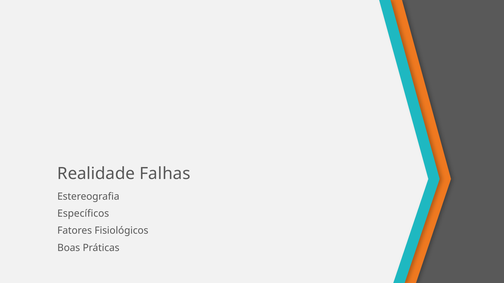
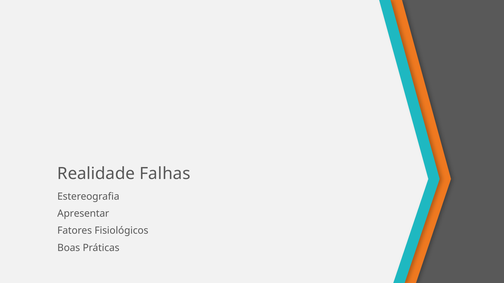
Específicos: Específicos -> Apresentar
